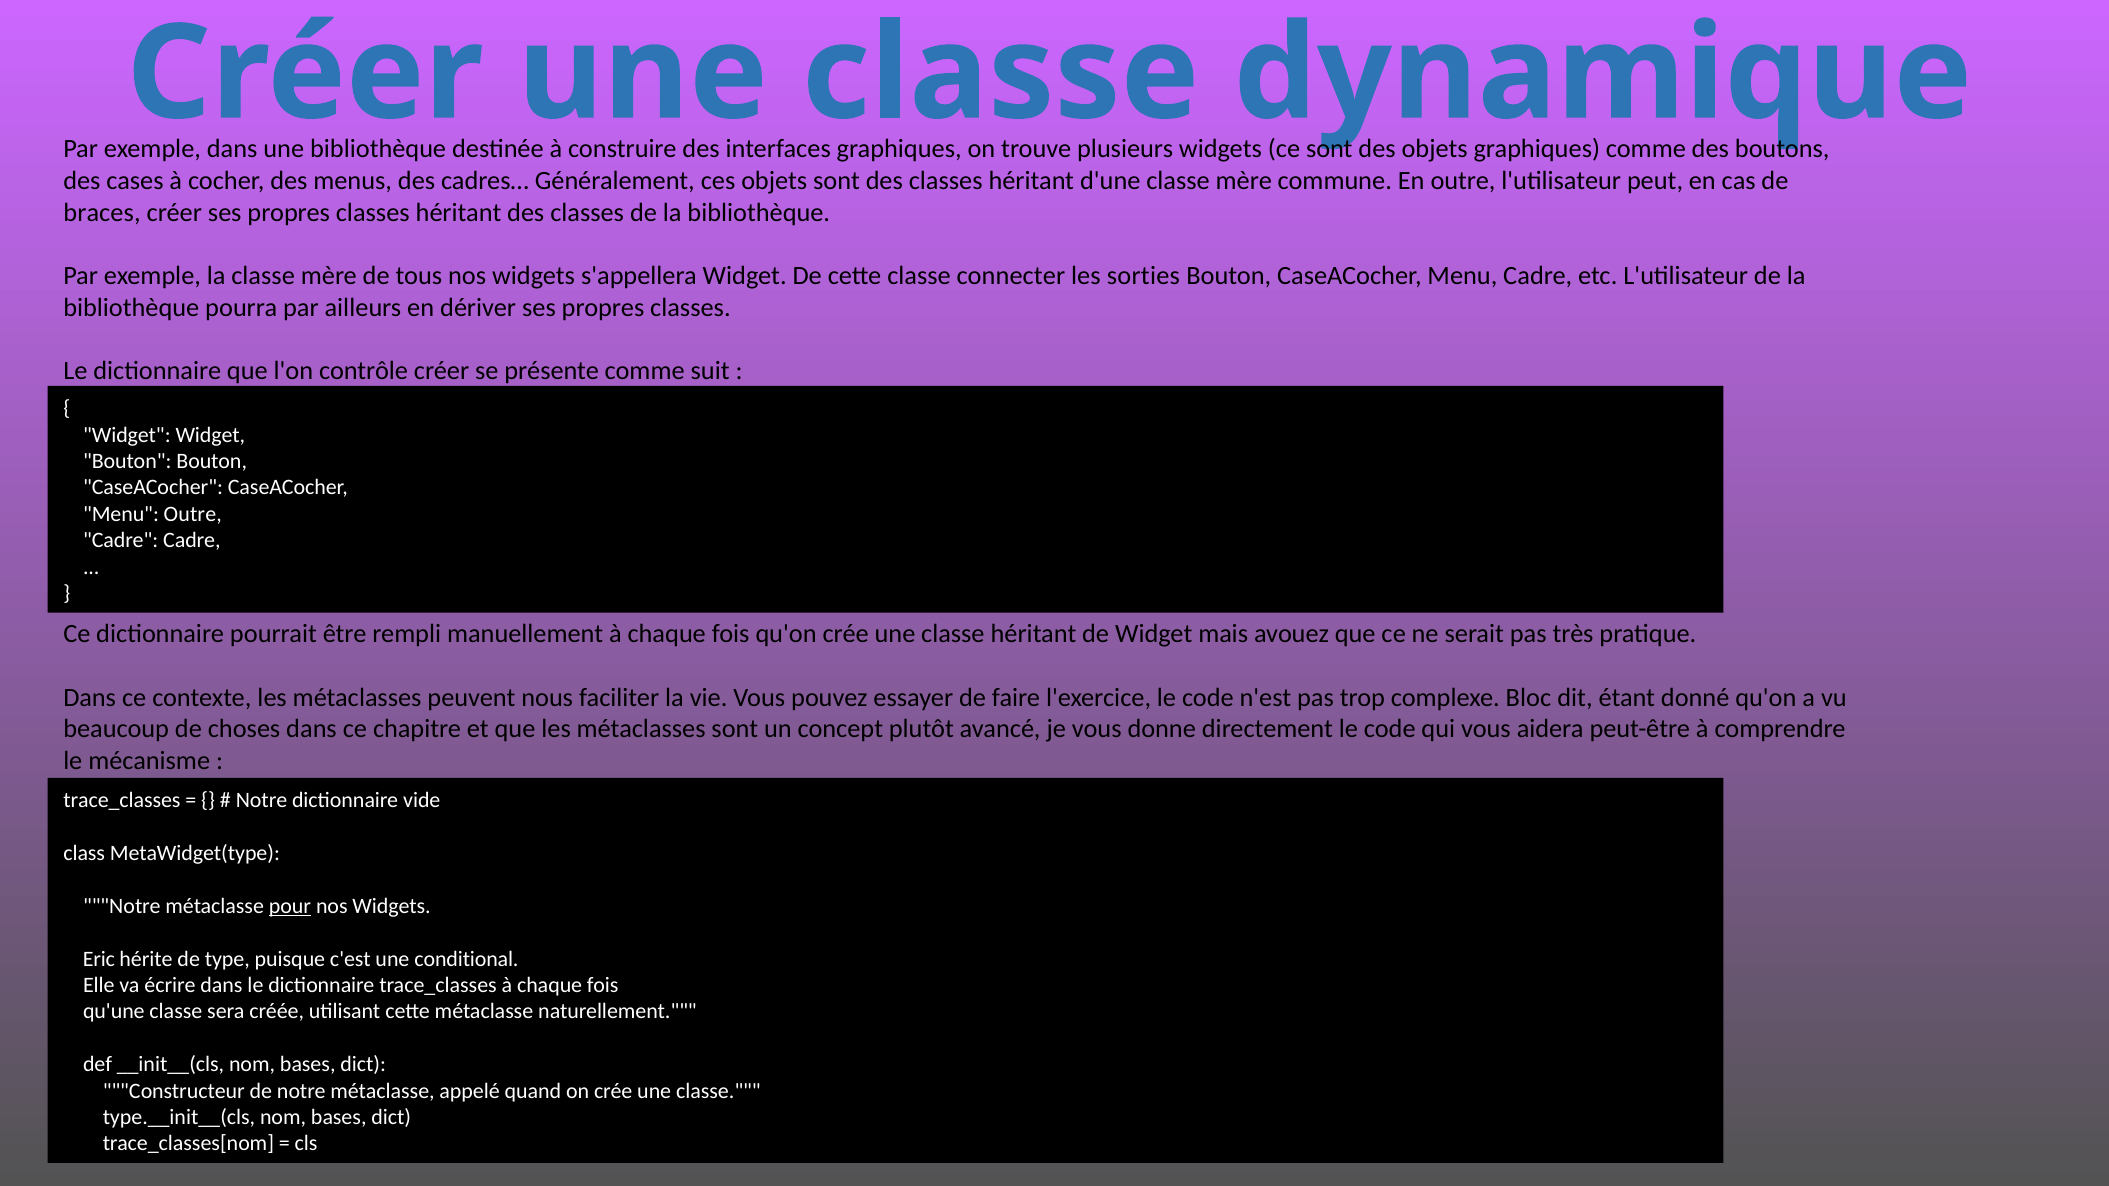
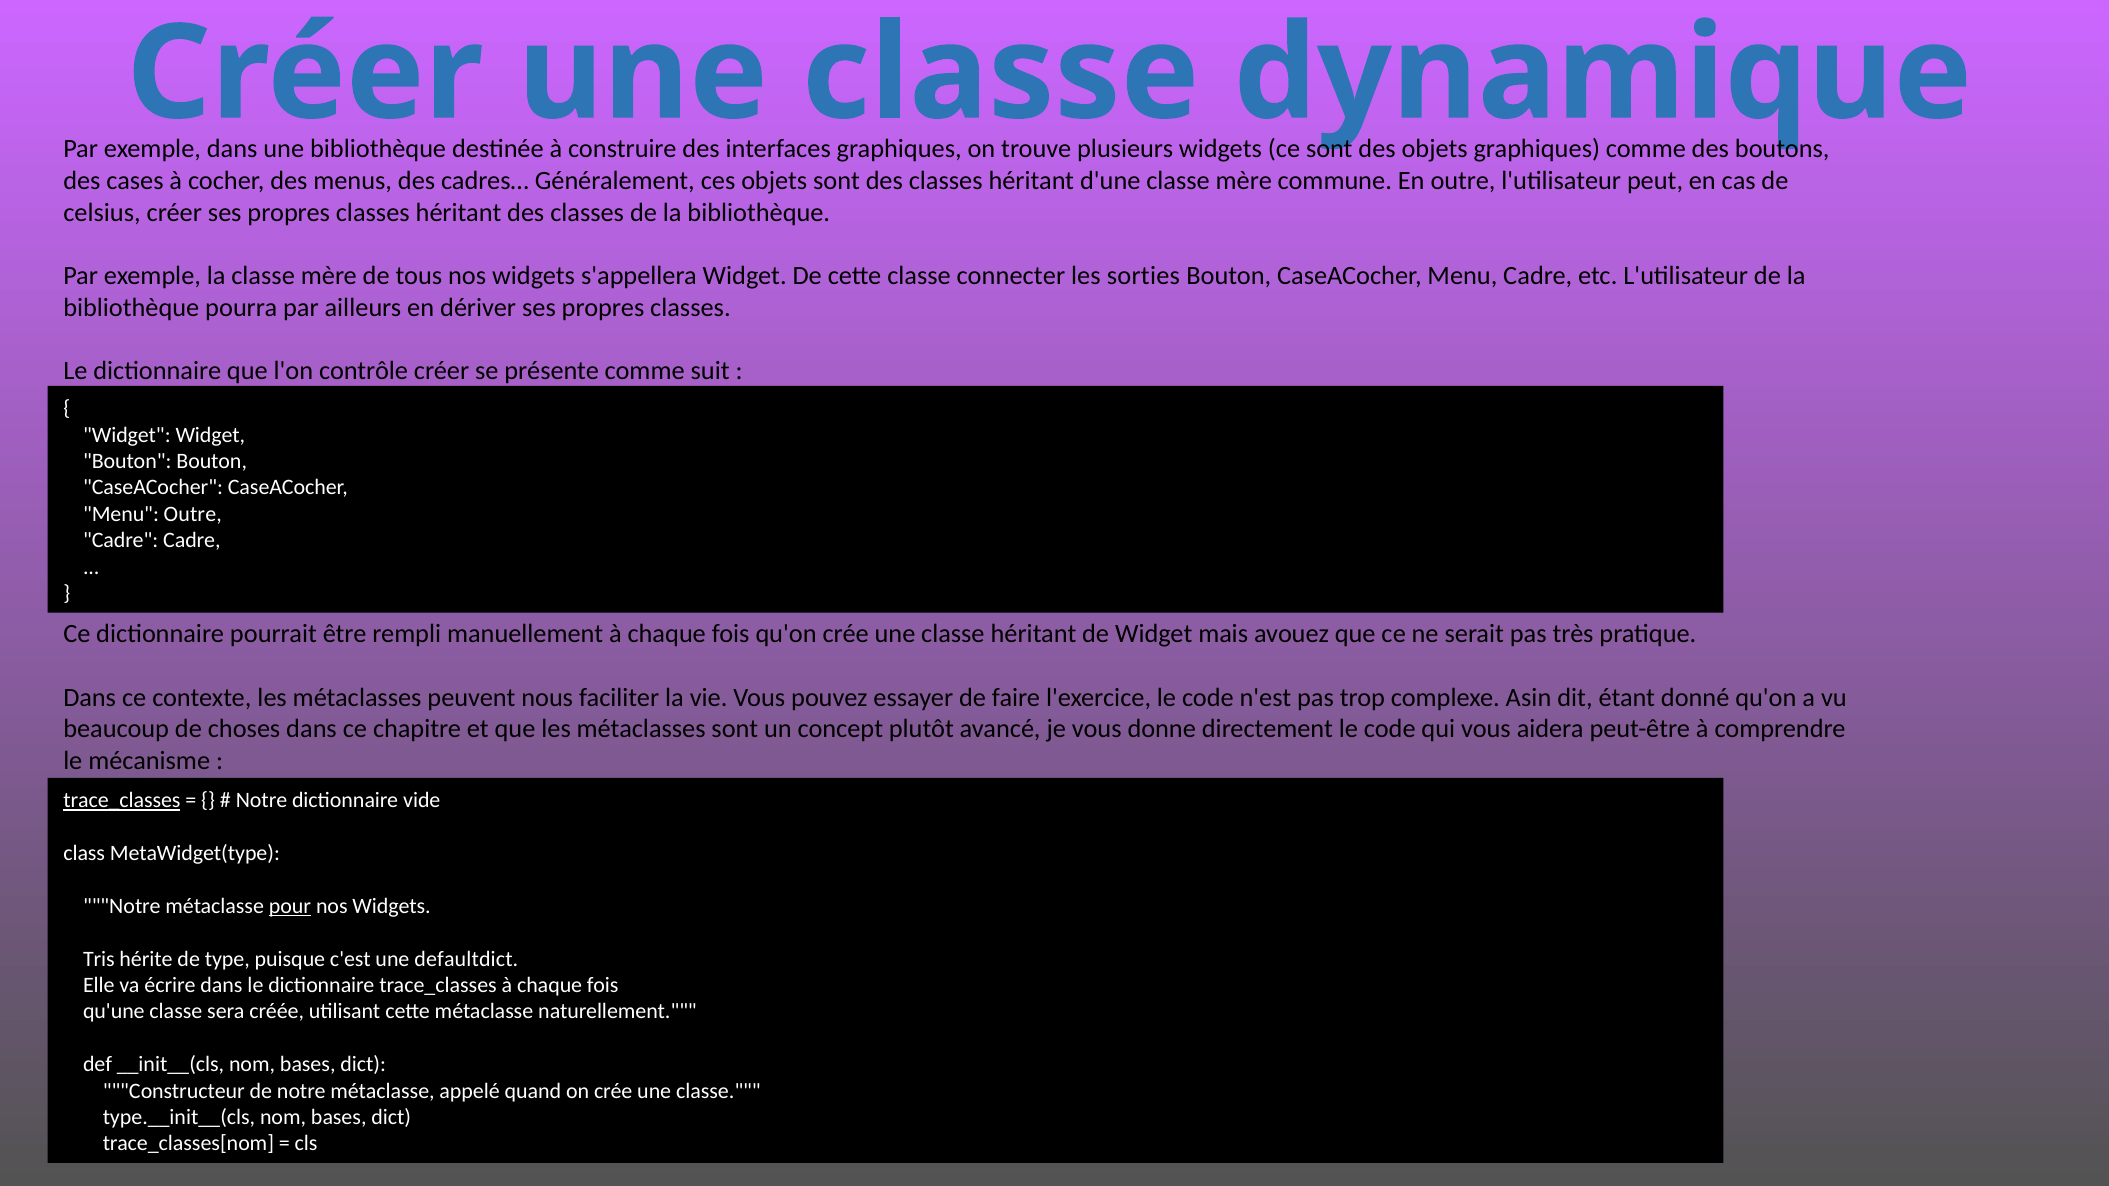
braces: braces -> celsius
Bloc: Bloc -> Asin
trace_classes at (122, 801) underline: none -> present
Eric: Eric -> Tris
conditional: conditional -> defaultdict
